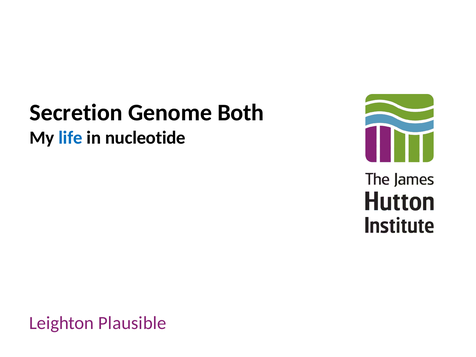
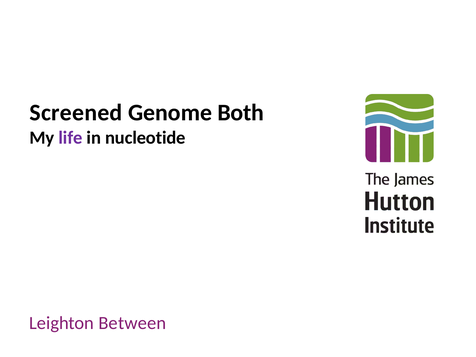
Secretion: Secretion -> Screened
life colour: blue -> purple
Plausible: Plausible -> Between
